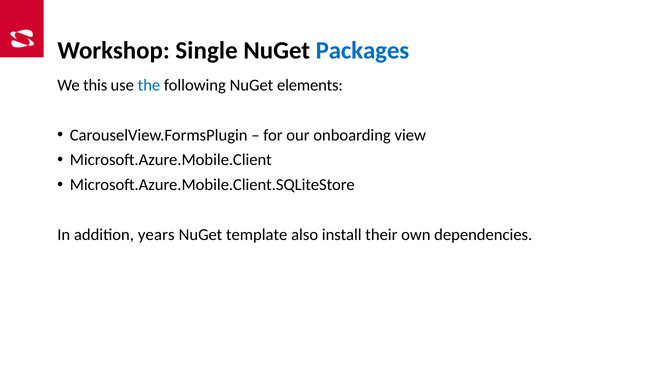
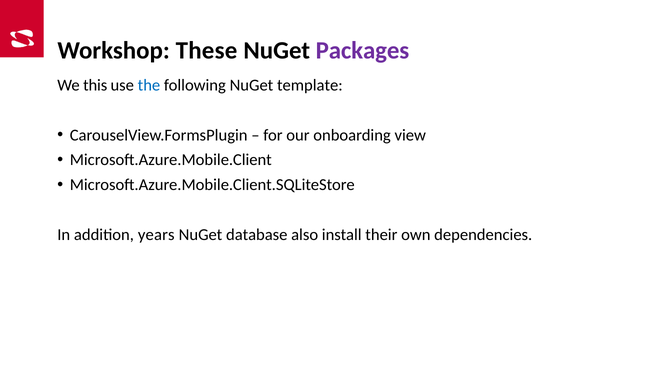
Single: Single -> These
Packages colour: blue -> purple
elements: elements -> template
template: template -> database
